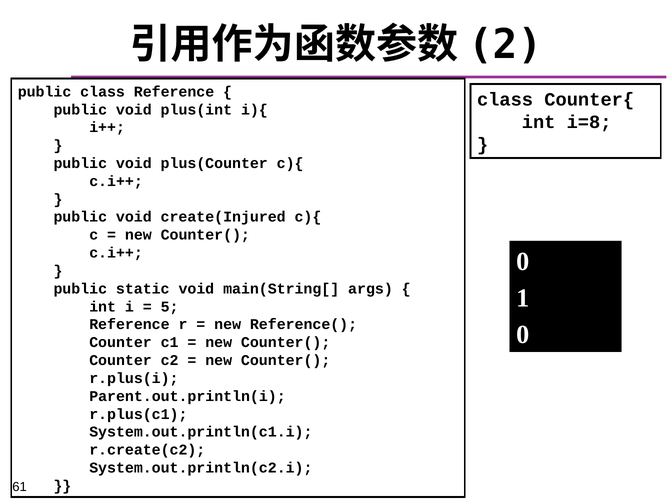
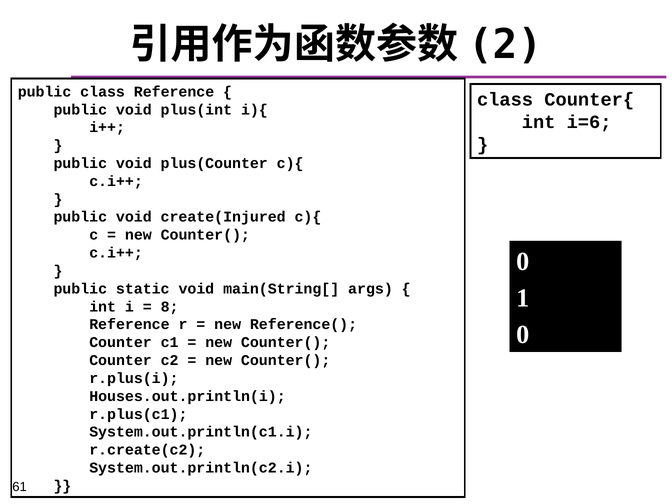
i=8: i=8 -> i=6
5: 5 -> 8
Parent.out.println(i: Parent.out.println(i -> Houses.out.println(i
